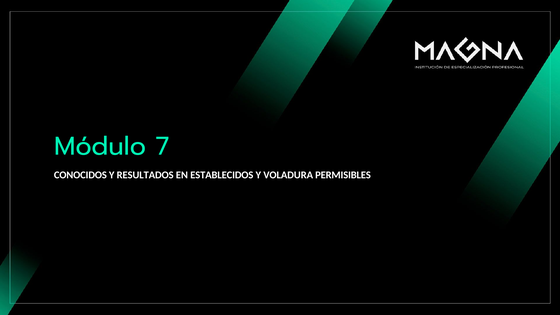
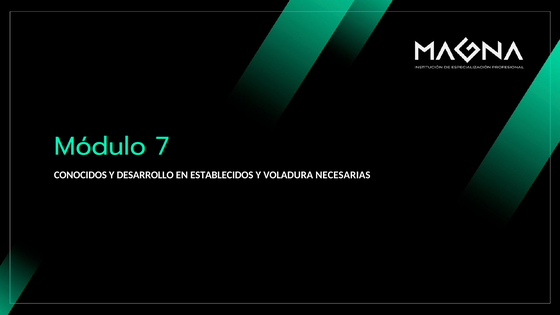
RESULTADOS: RESULTADOS -> DESARROLLO
PERMISIBLES: PERMISIBLES -> NECESARIAS
